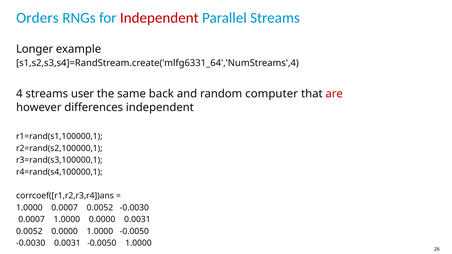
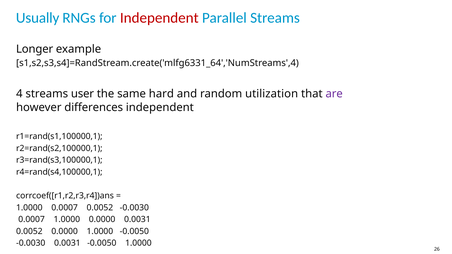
Orders: Orders -> Usually
back: back -> hard
computer: computer -> utilization
are colour: red -> purple
